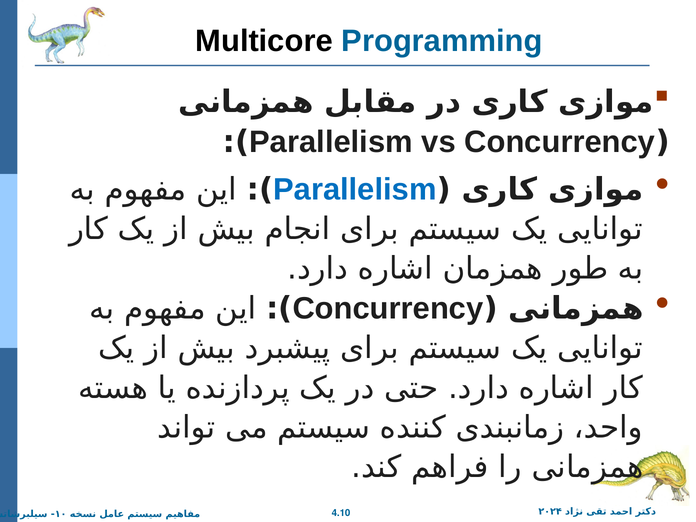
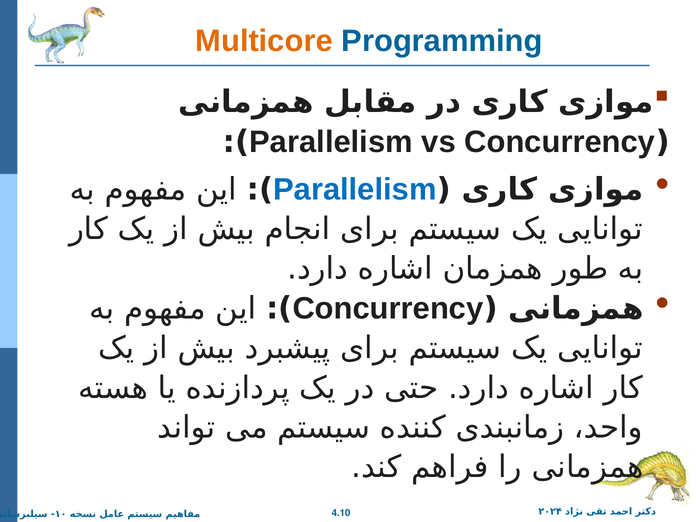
Multicore colour: black -> orange
